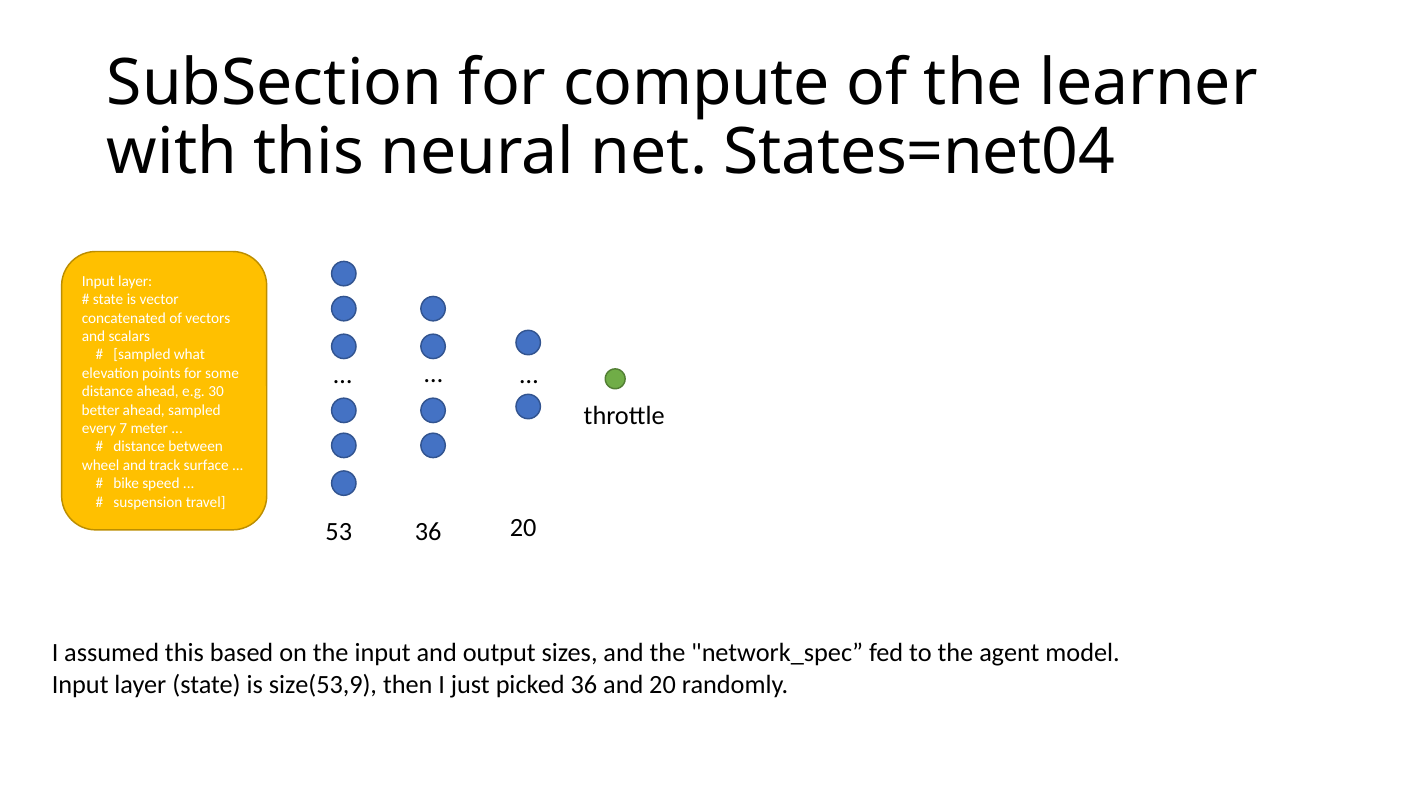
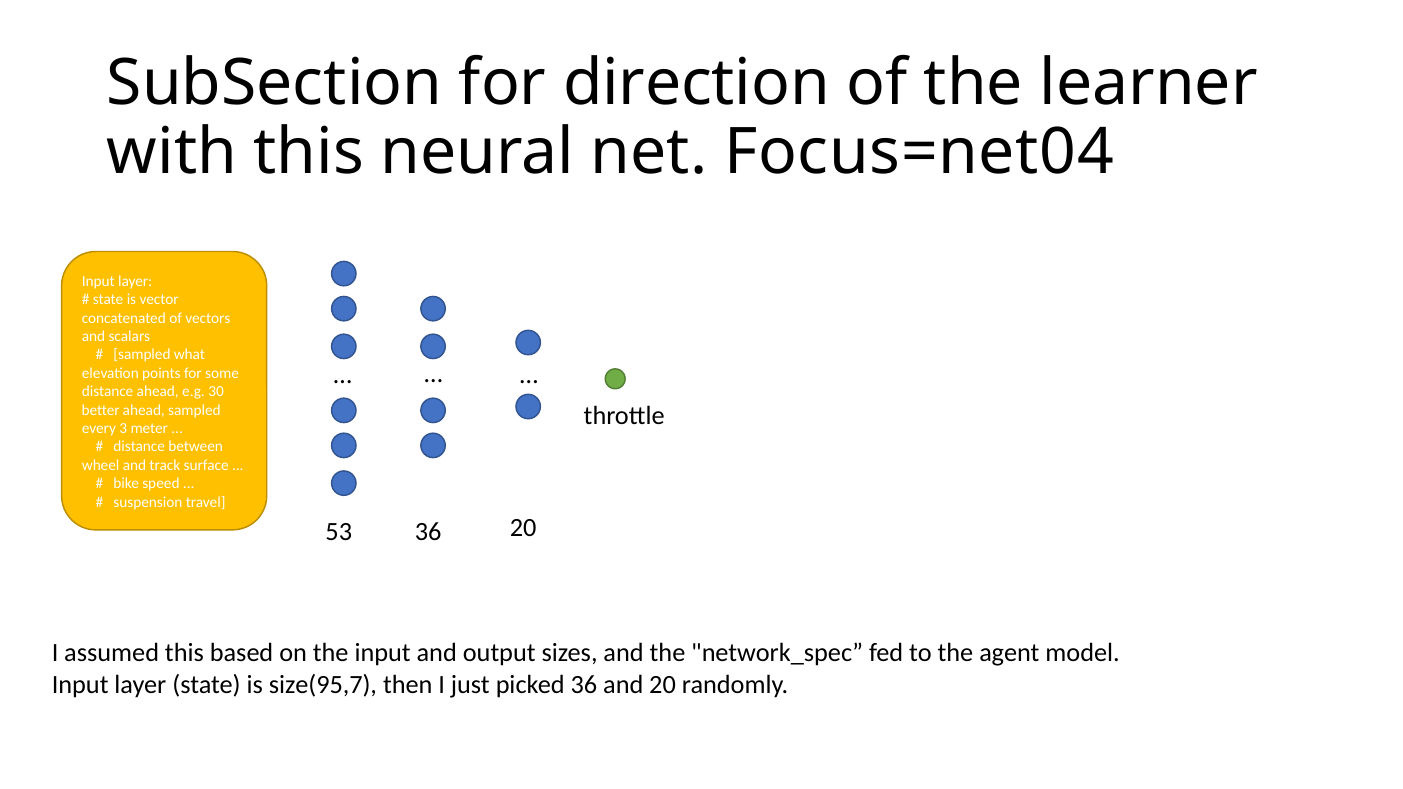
compute: compute -> direction
States=net04: States=net04 -> Focus=net04
7: 7 -> 3
size(53,9: size(53,9 -> size(95,7
